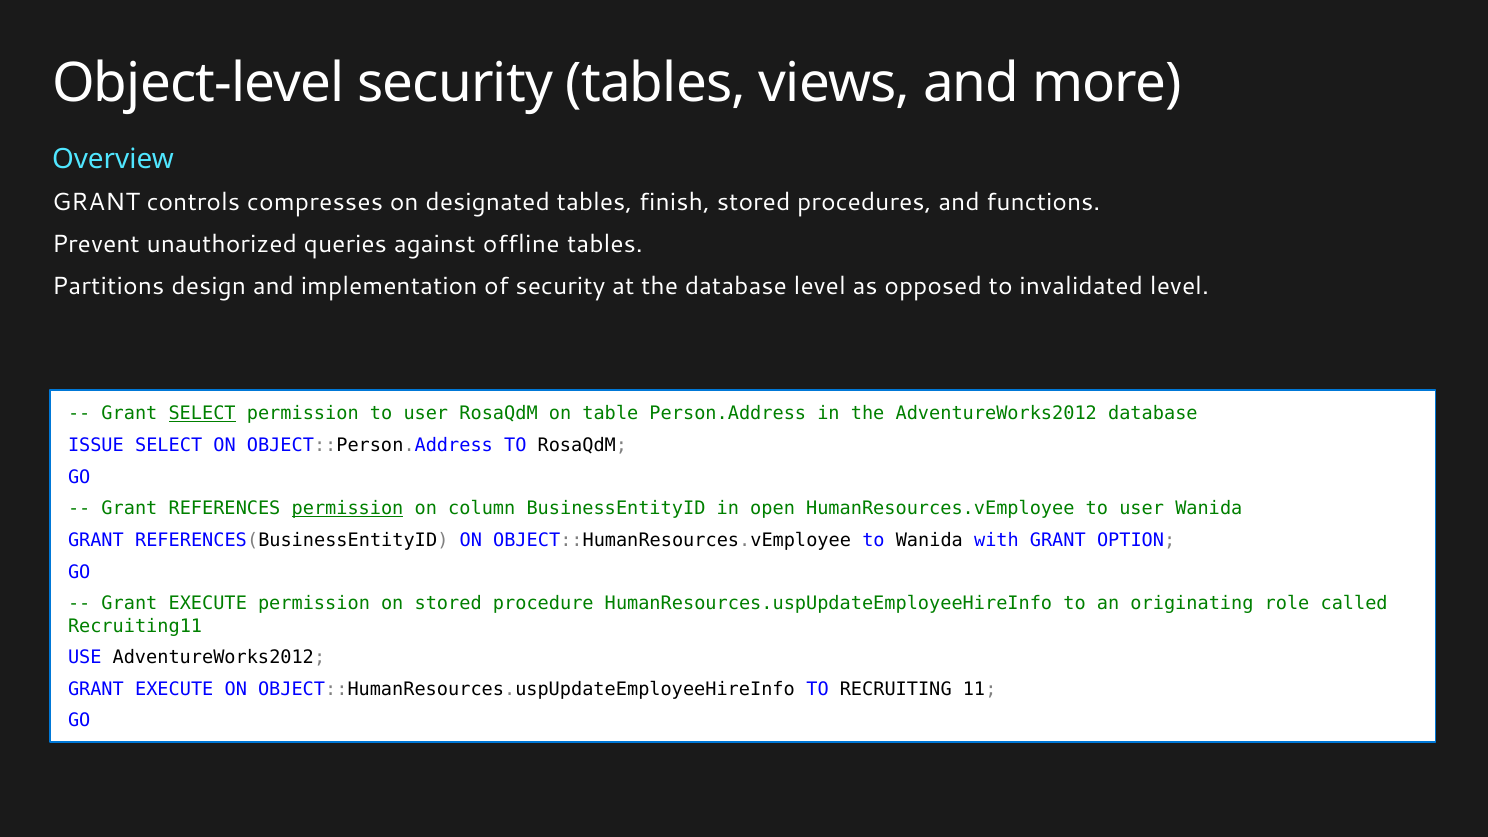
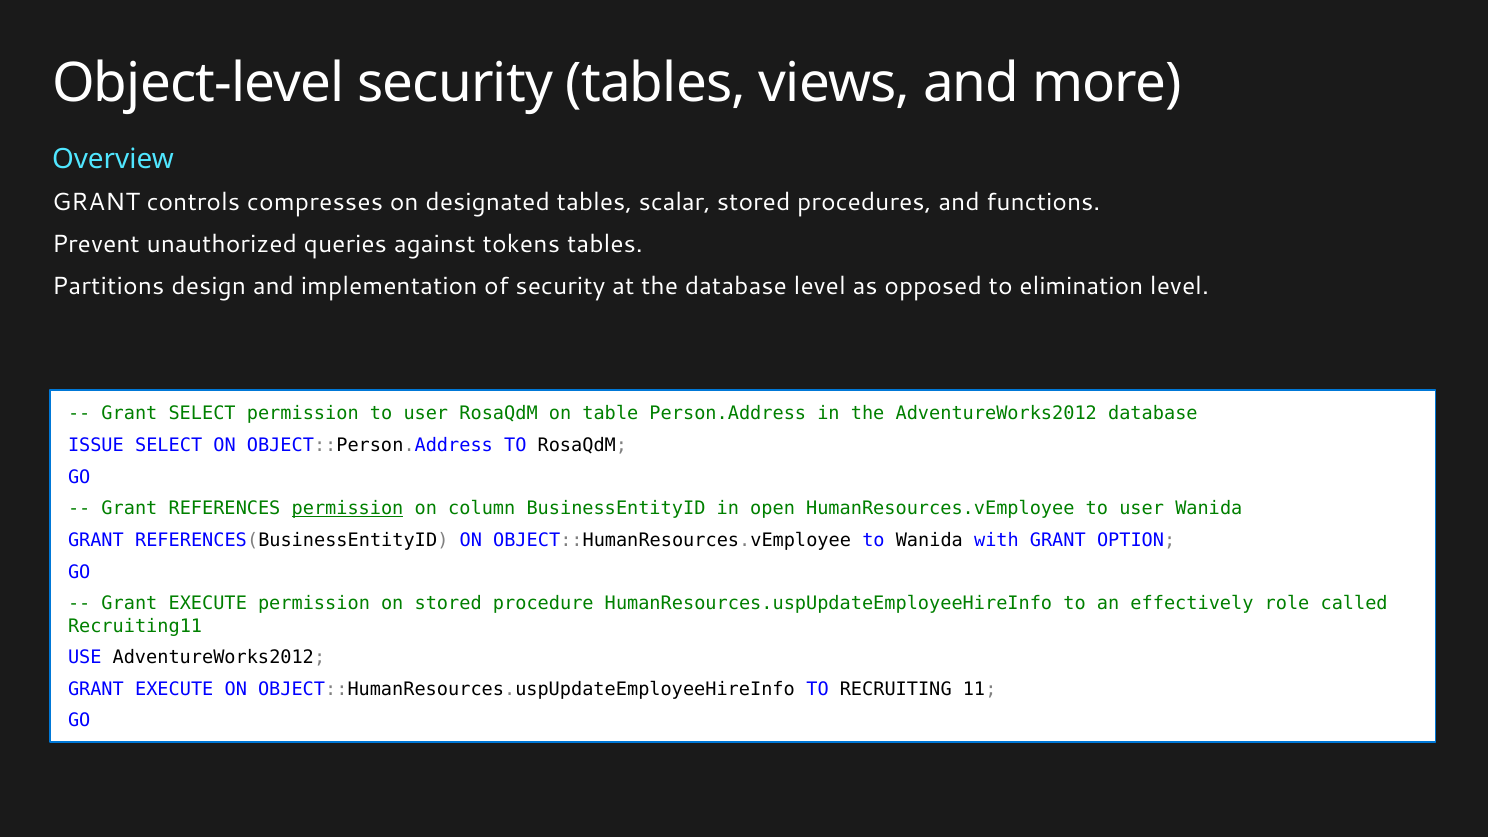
finish: finish -> scalar
offline: offline -> tokens
invalidated: invalidated -> elimination
SELECT at (202, 414) underline: present -> none
originating: originating -> effectively
